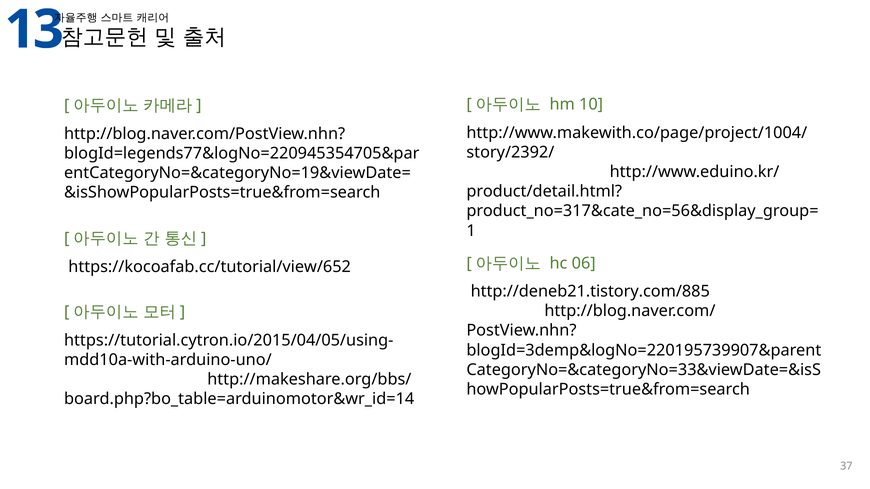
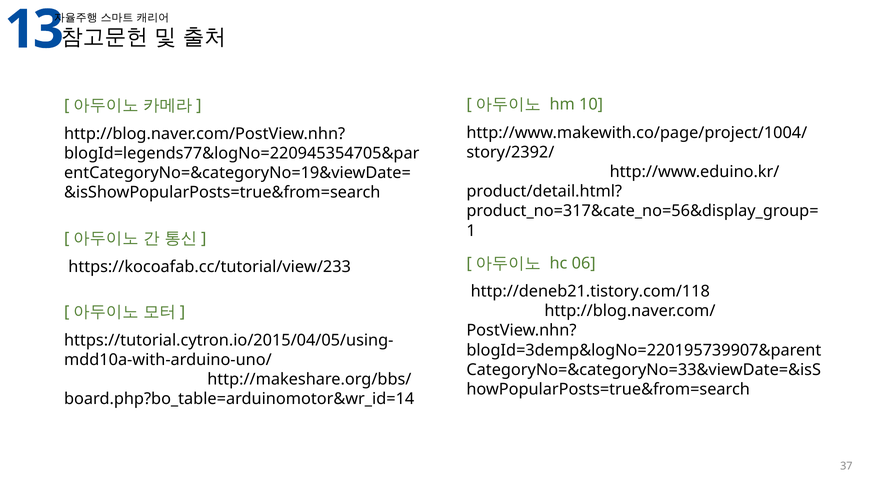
https://kocoafab.cc/tutorial/view/652: https://kocoafab.cc/tutorial/view/652 -> https://kocoafab.cc/tutorial/view/233
http://deneb21.tistory.com/885: http://deneb21.tistory.com/885 -> http://deneb21.tistory.com/118
